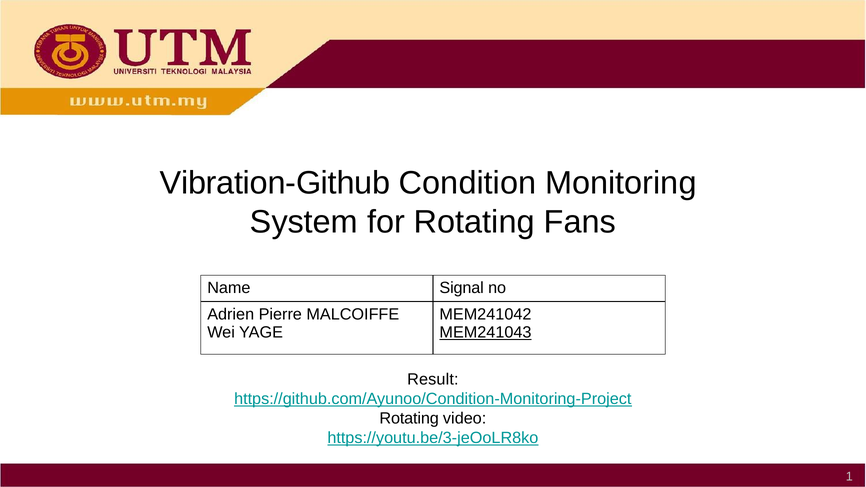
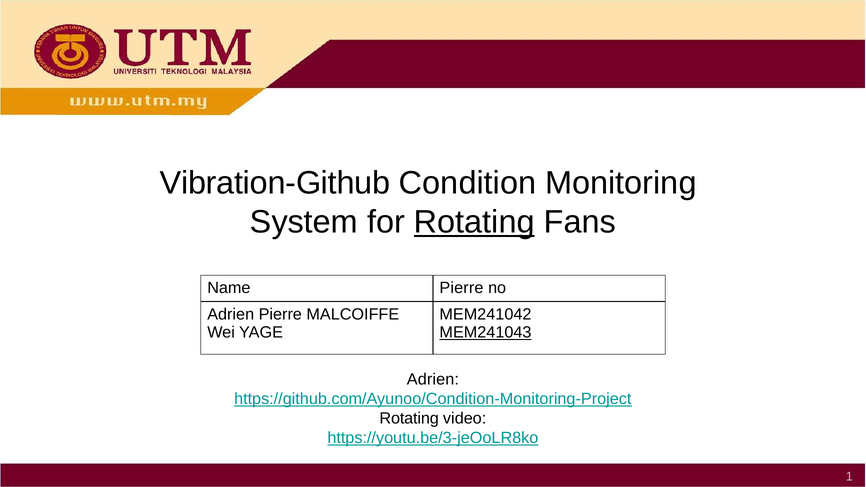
Rotating at (474, 222) underline: none -> present
Name Signal: Signal -> Pierre
Result at (433, 380): Result -> Adrien
